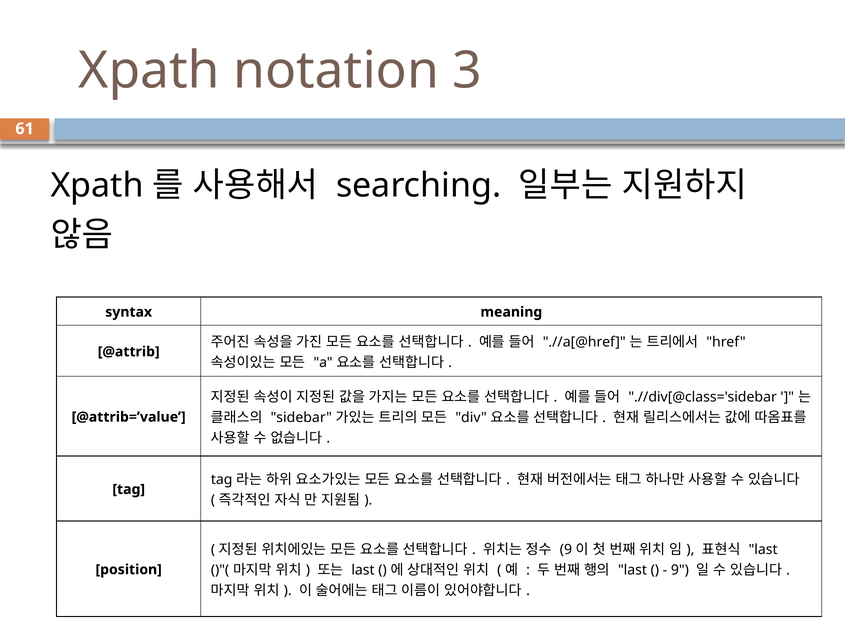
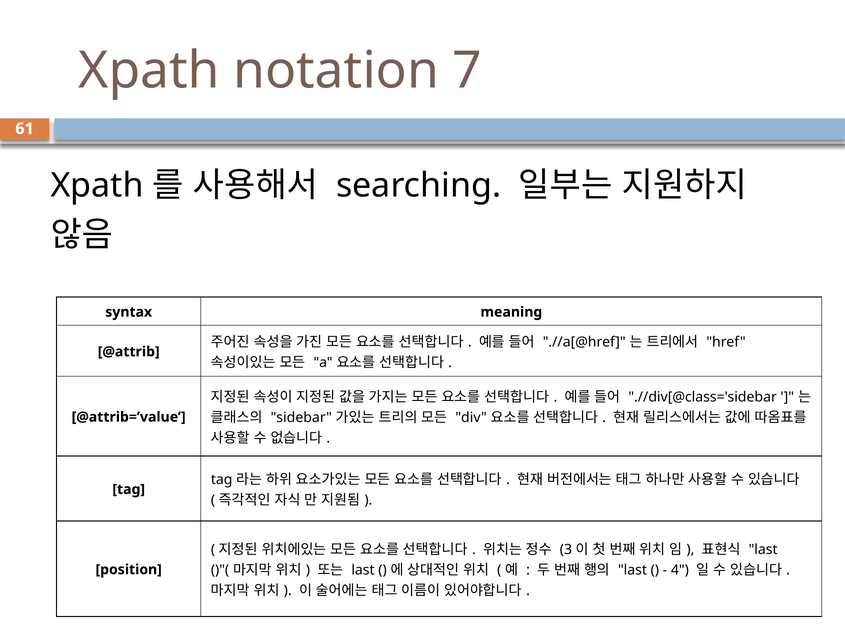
3: 3 -> 7
9 at (566, 550): 9 -> 3
9 at (680, 570): 9 -> 4
